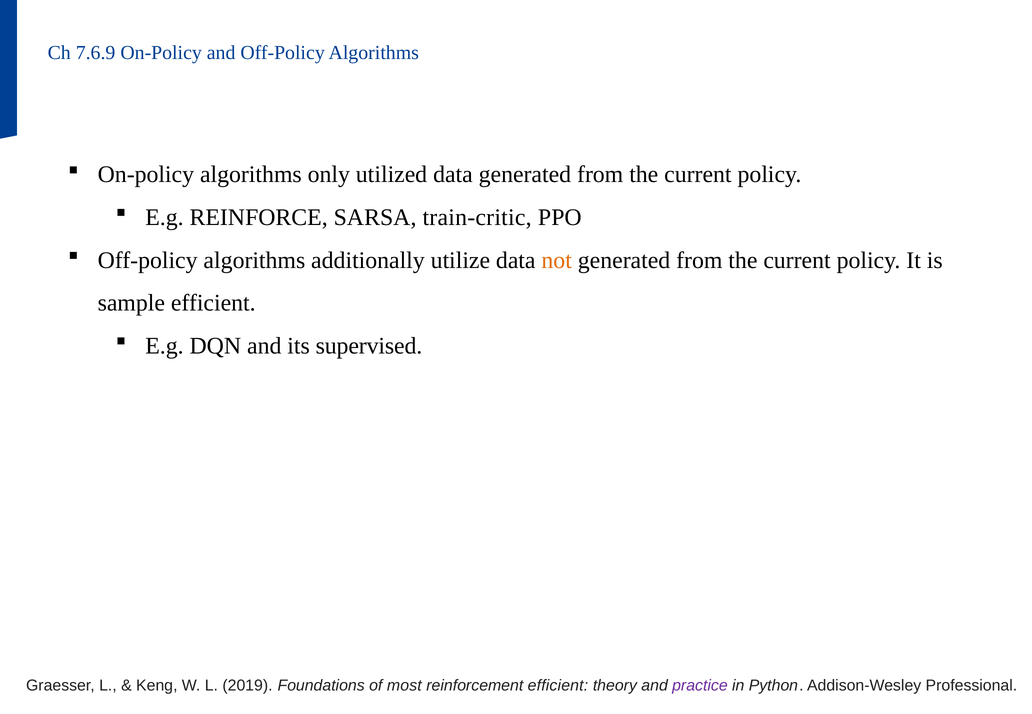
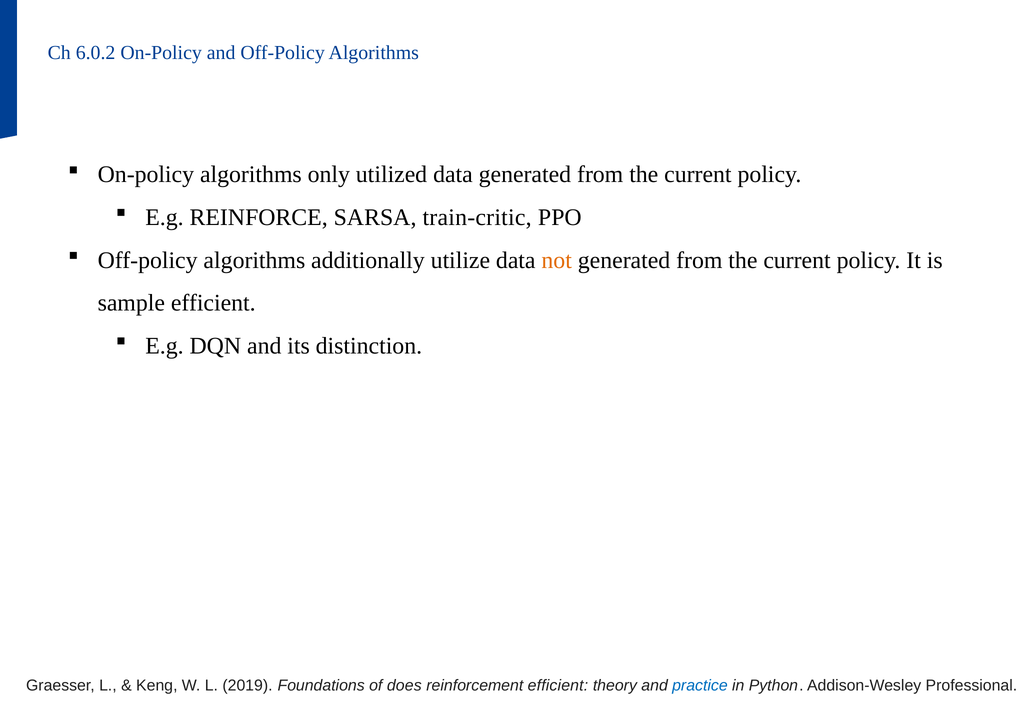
7.6.9: 7.6.9 -> 6.0.2
supervised: supervised -> distinction
most: most -> does
practice colour: purple -> blue
